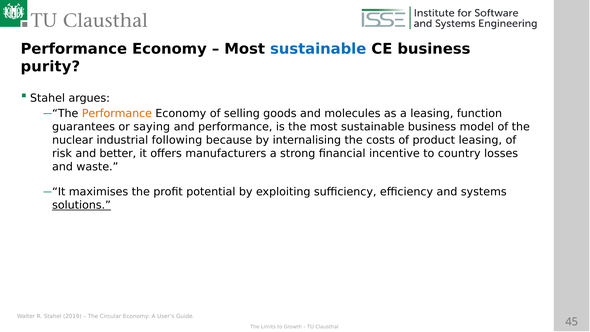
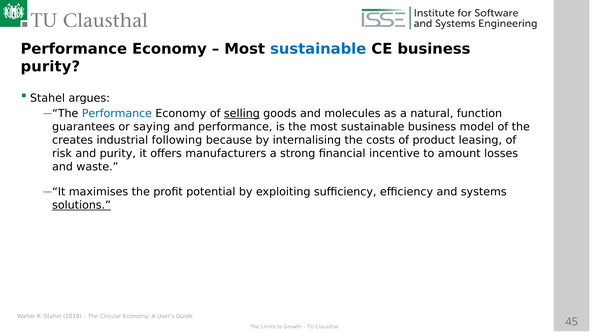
Performance at (117, 114) colour: orange -> blue
selling underline: none -> present
a leasing: leasing -> natural
nuclear: nuclear -> creates
and better: better -> purity
country: country -> amount
